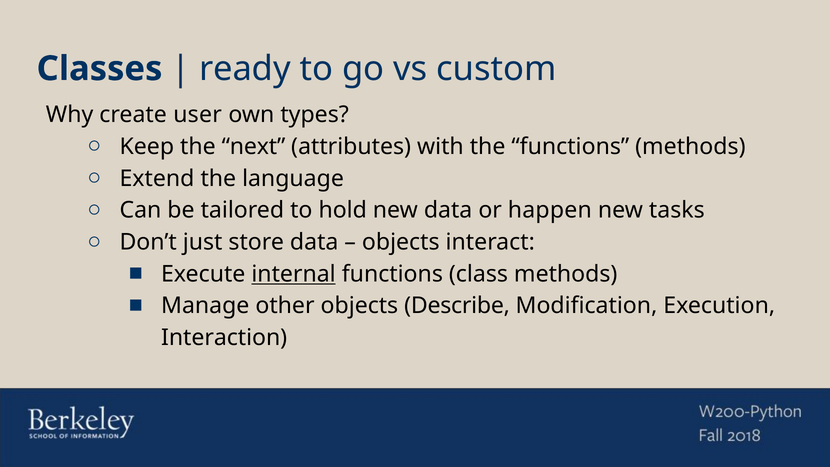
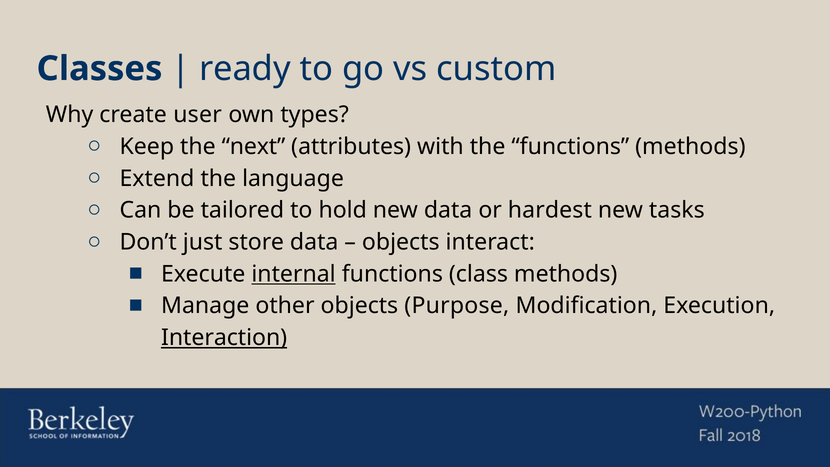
happen: happen -> hardest
Describe: Describe -> Purpose
Interaction underline: none -> present
